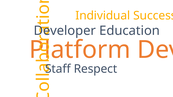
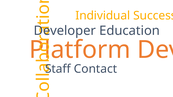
Respect: Respect -> Contact
